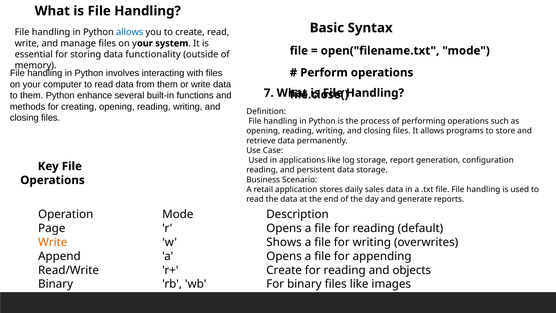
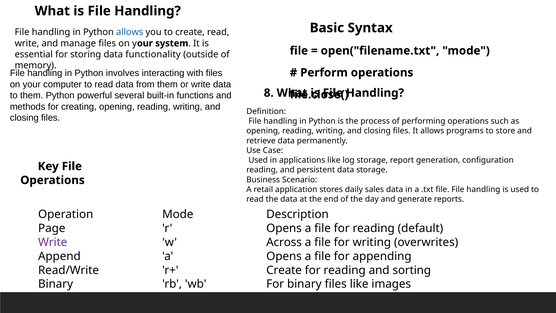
7: 7 -> 8
enhance: enhance -> powerful
Write at (53, 242) colour: orange -> purple
Shows: Shows -> Across
objects: objects -> sorting
